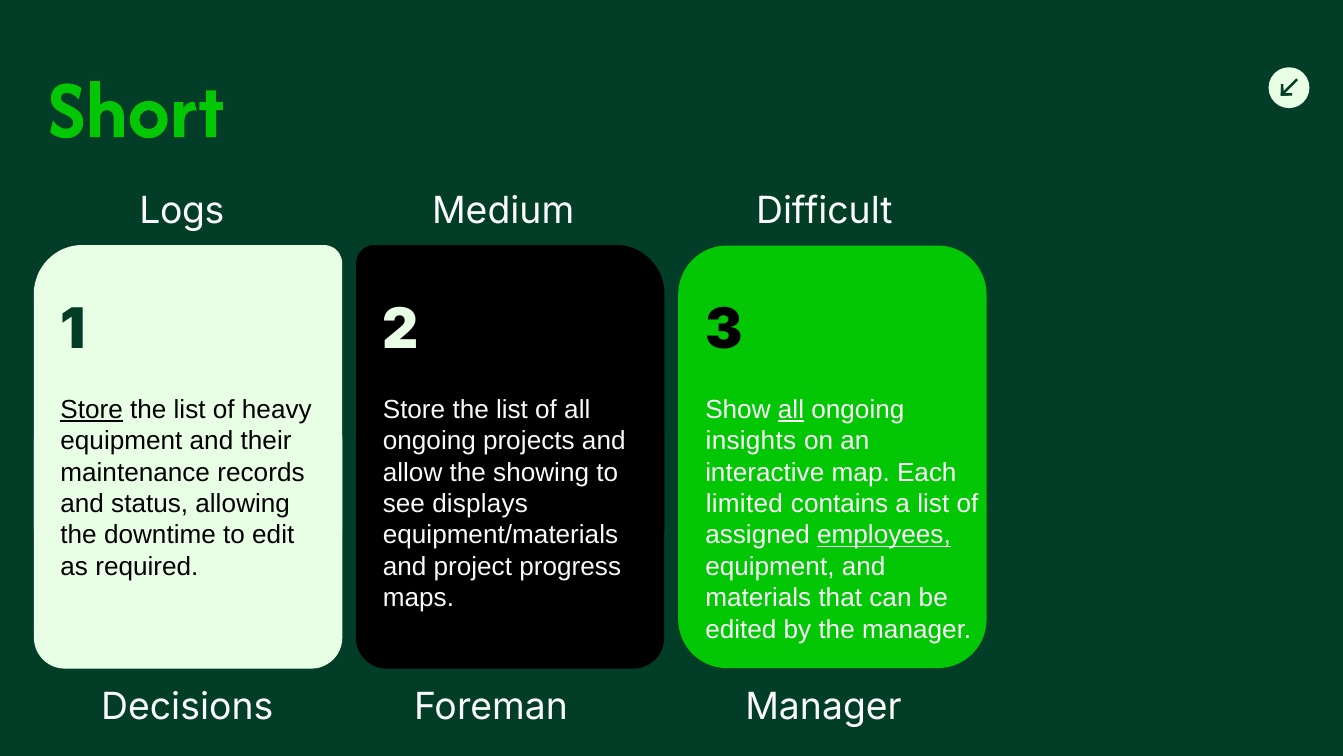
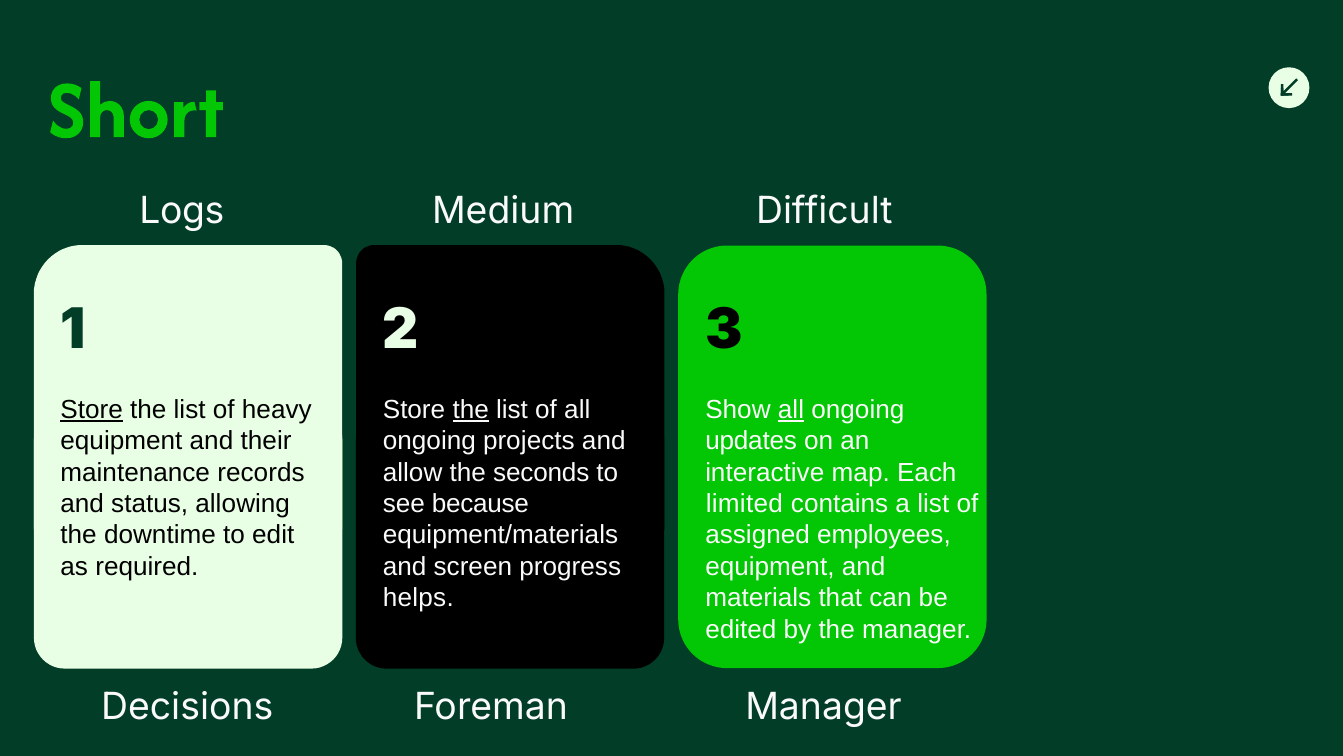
the at (471, 409) underline: none -> present
insights: insights -> updates
showing: showing -> seconds
displays: displays -> because
employees underline: present -> none
project: project -> screen
maps: maps -> helps
